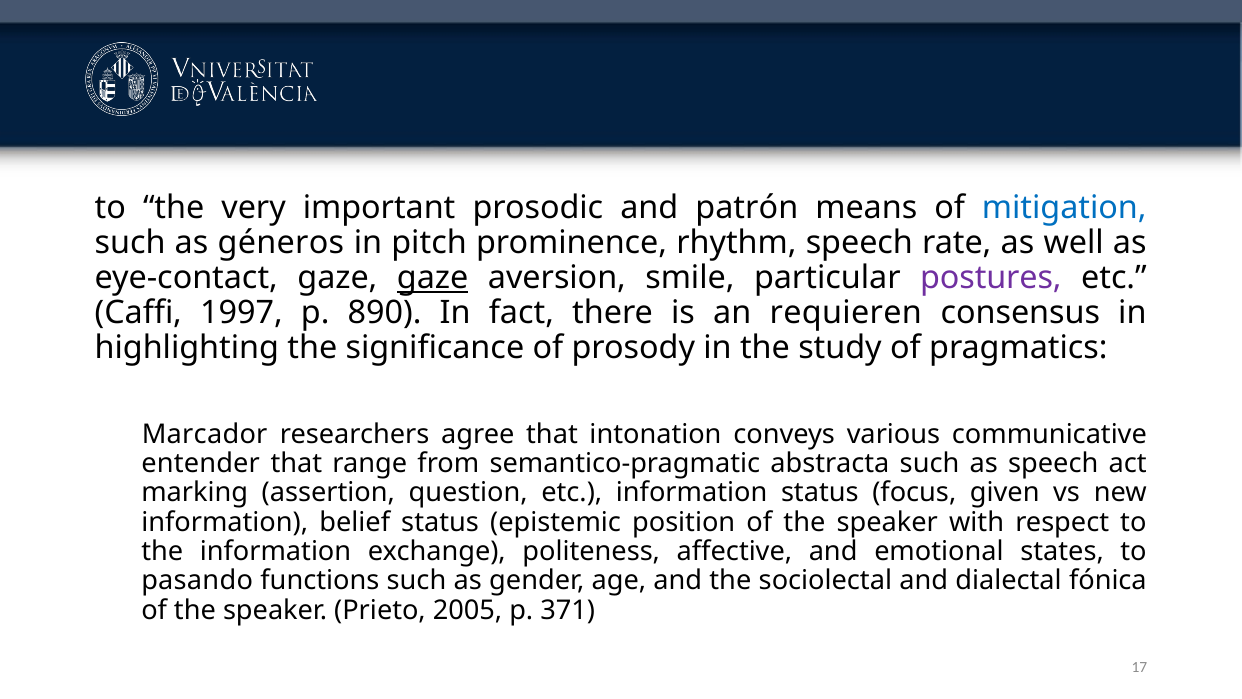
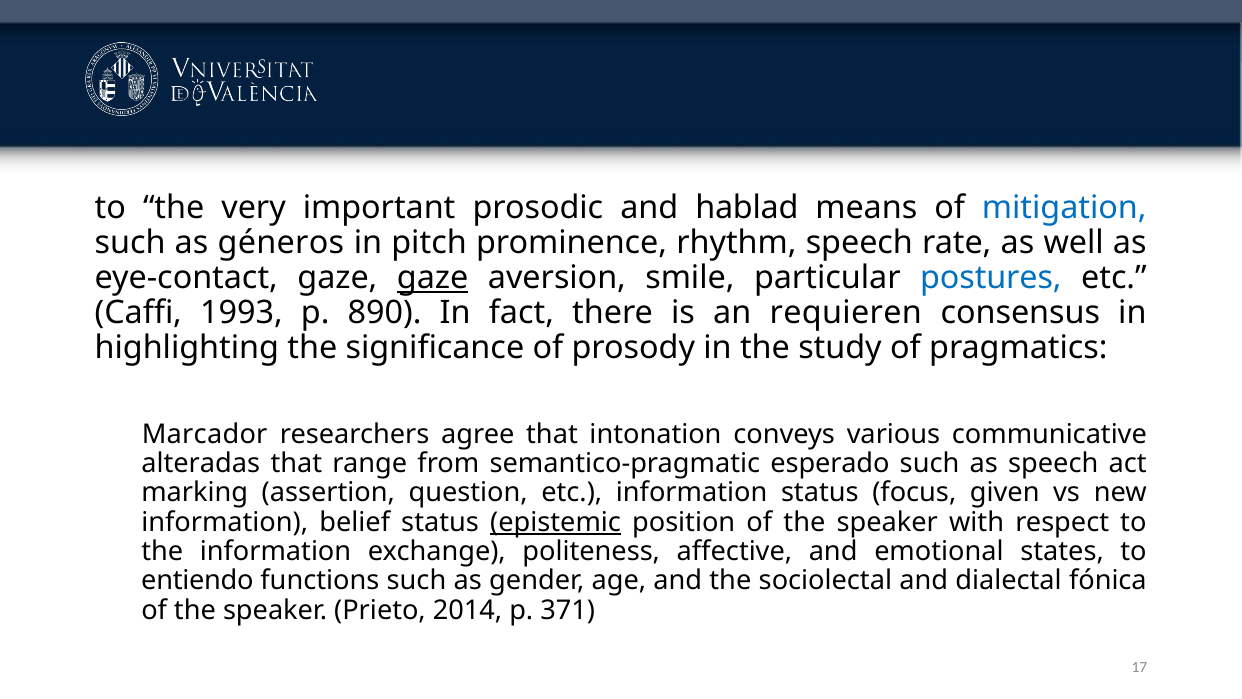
patrón: patrón -> hablad
postures colour: purple -> blue
1997: 1997 -> 1993
entender: entender -> alteradas
abstracta: abstracta -> esperado
epistemic underline: none -> present
pasando: pasando -> entiendo
2005: 2005 -> 2014
